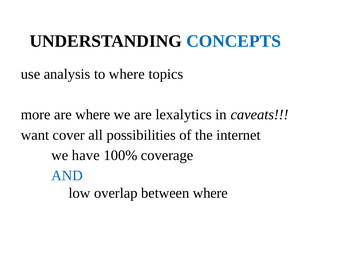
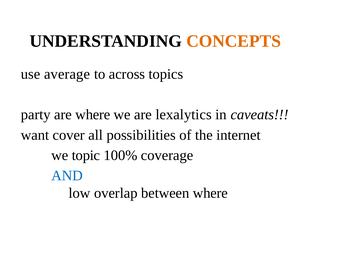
CONCEPTS colour: blue -> orange
analysis: analysis -> average
to where: where -> across
more: more -> party
have: have -> topic
